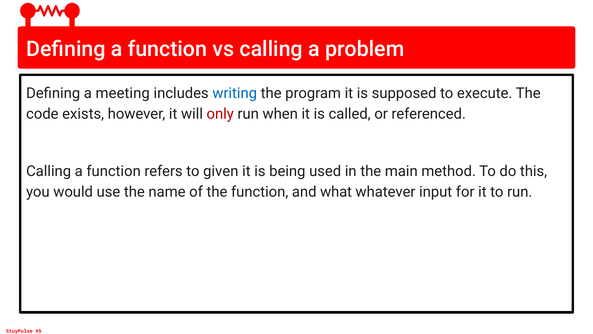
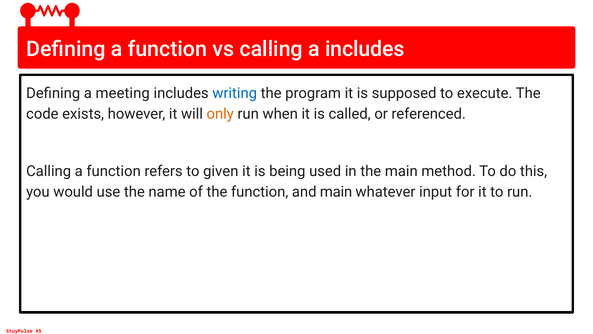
a problem: problem -> includes
only colour: red -> orange
and what: what -> main
